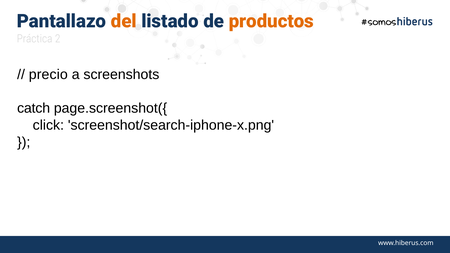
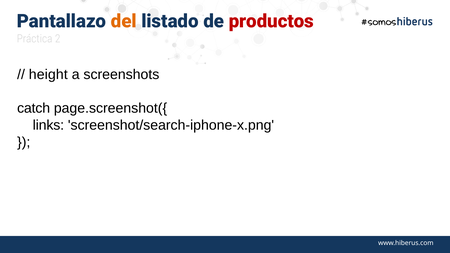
productos colour: orange -> red
precio: precio -> height
click: click -> links
